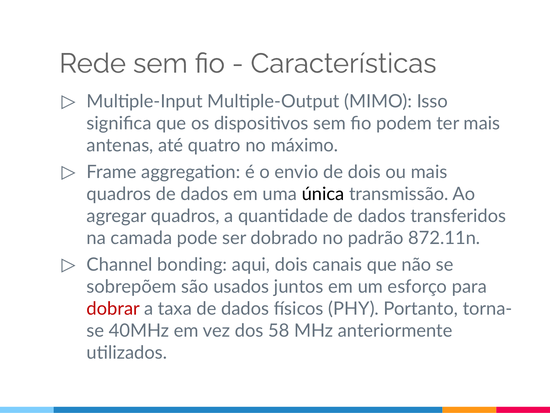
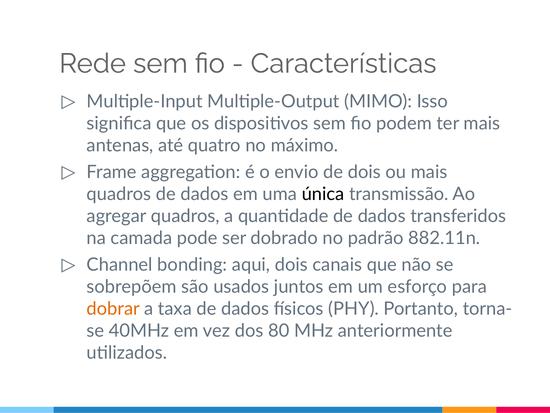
872.11n: 872.11n -> 882.11n
dobrar colour: red -> orange
58: 58 -> 80
